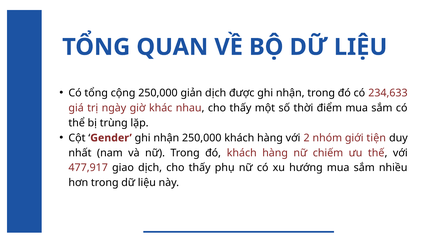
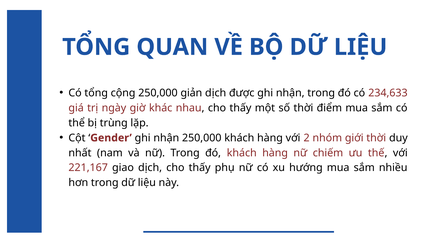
giới tiện: tiện -> thời
477,917: 477,917 -> 221,167
